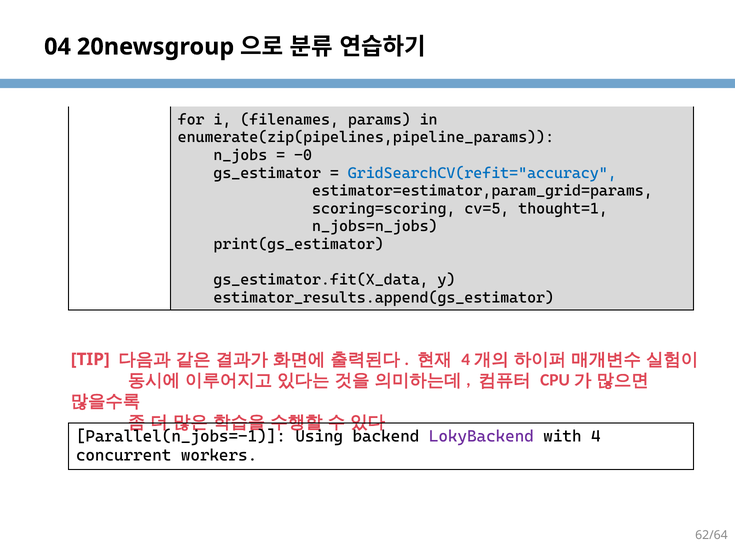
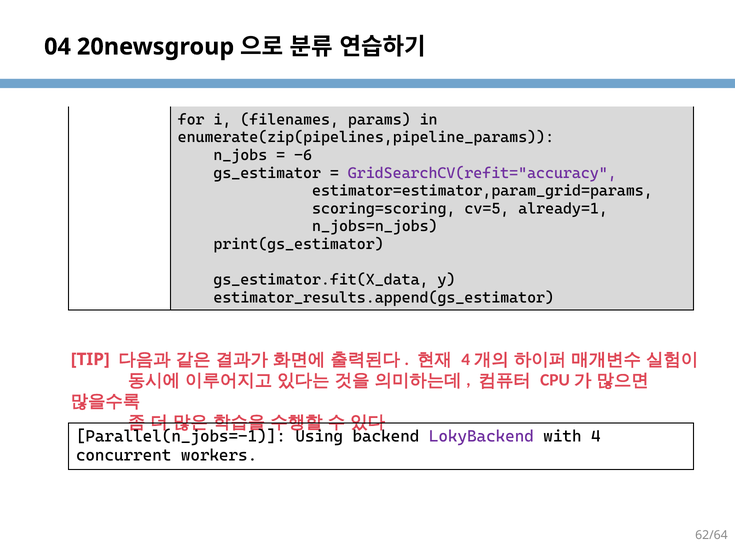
-0: -0 -> -6
GridSearchCV(refit="accuracy colour: blue -> purple
thought=1: thought=1 -> already=1
